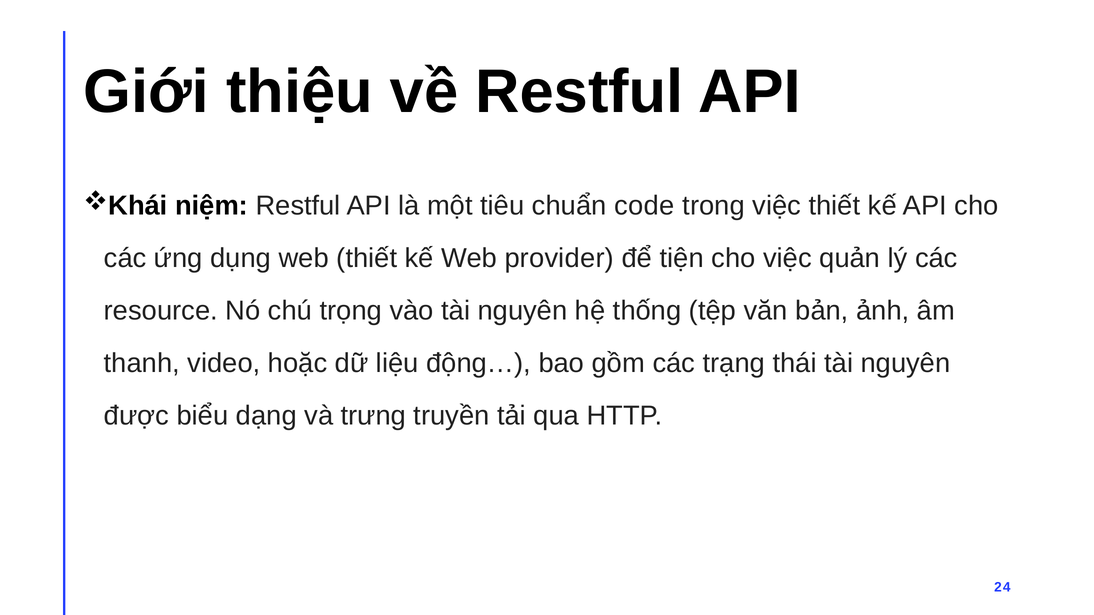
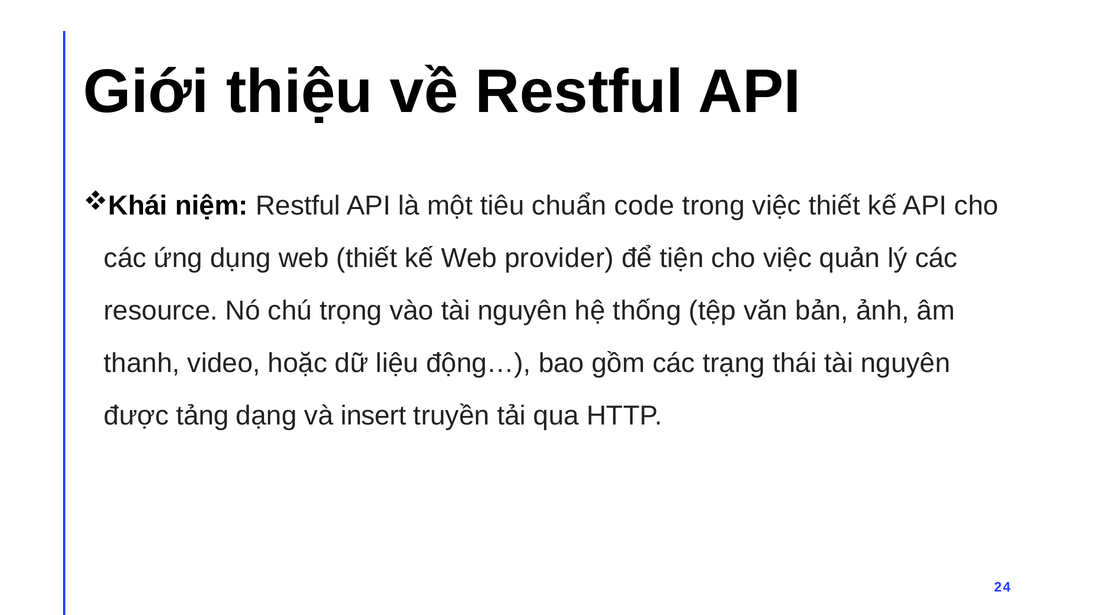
biểu: biểu -> tảng
trưng: trưng -> insert
